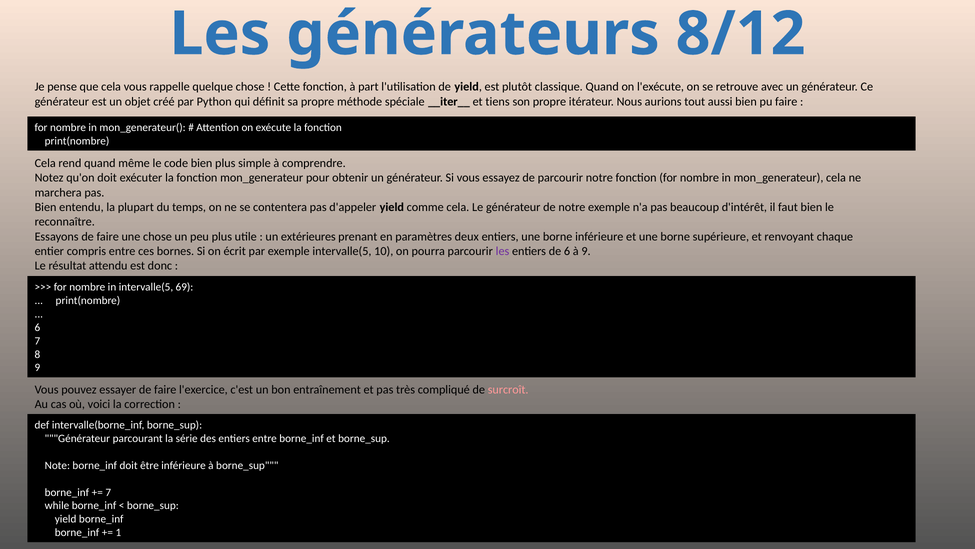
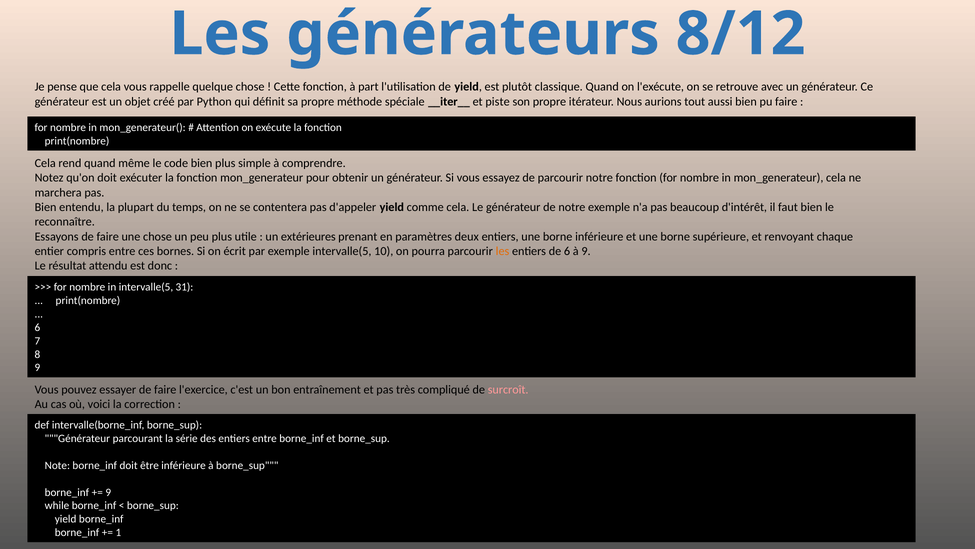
tiens: tiens -> piste
les at (503, 251) colour: purple -> orange
69: 69 -> 31
7 at (108, 492): 7 -> 9
